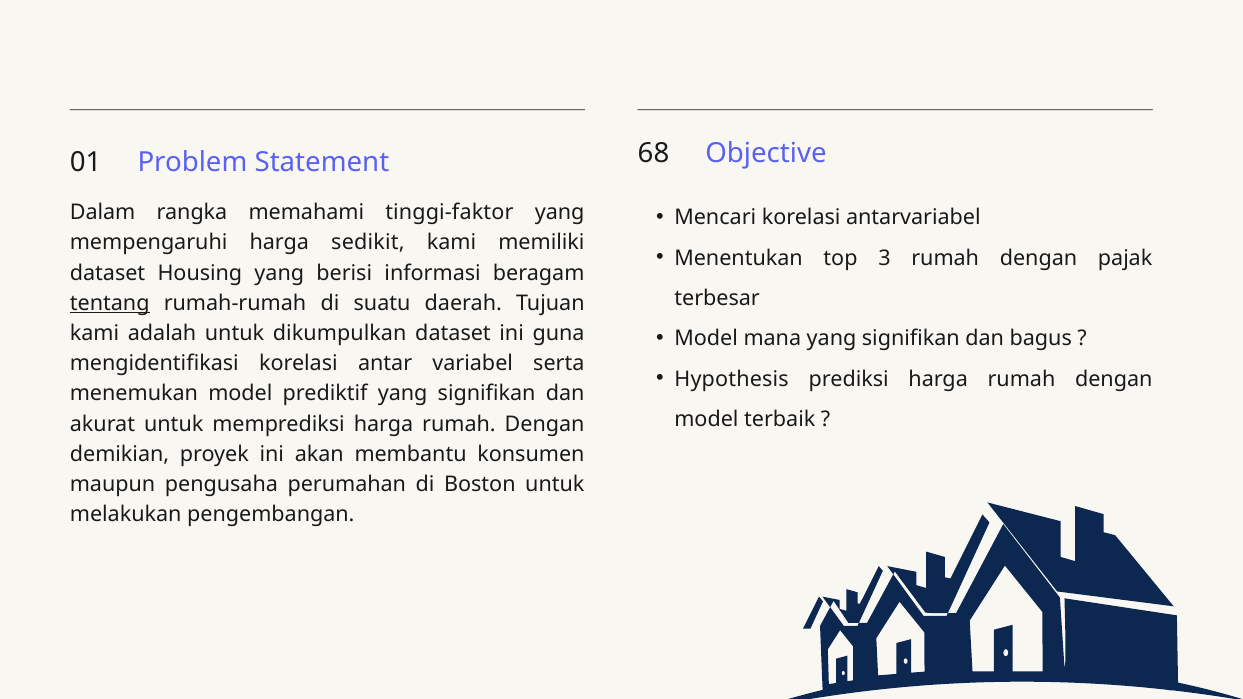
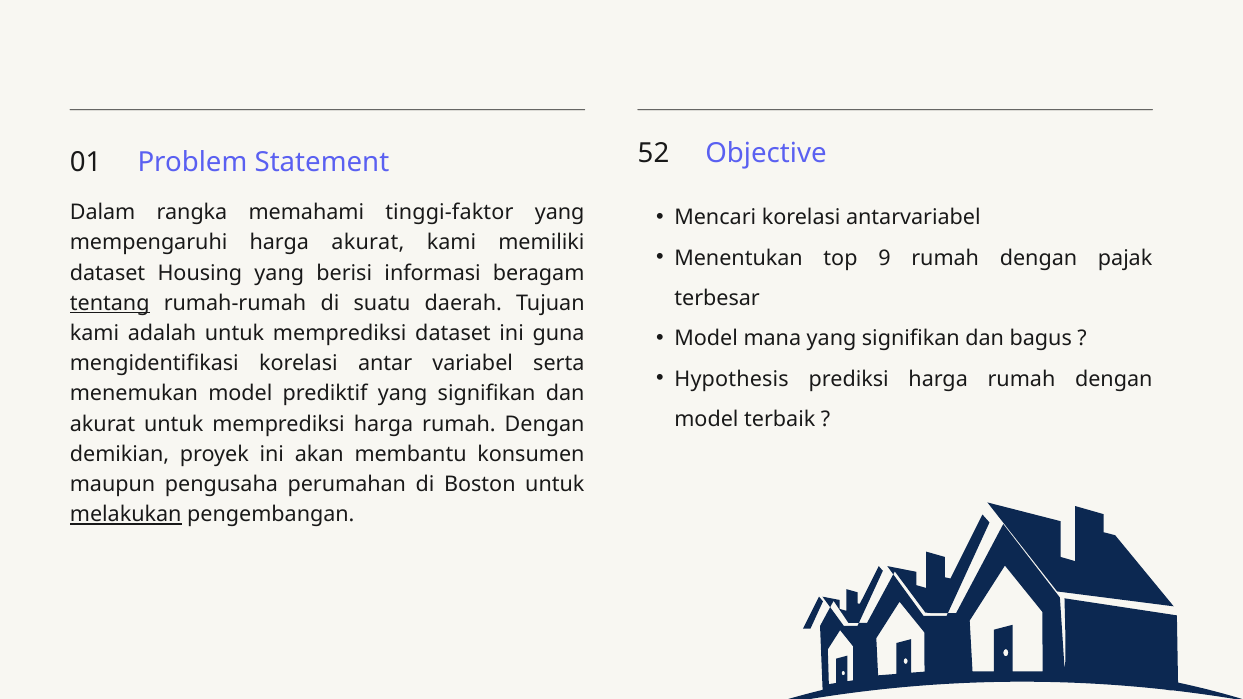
68: 68 -> 52
harga sedikit: sedikit -> akurat
3: 3 -> 9
adalah untuk dikumpulkan: dikumpulkan -> memprediksi
melakukan underline: none -> present
